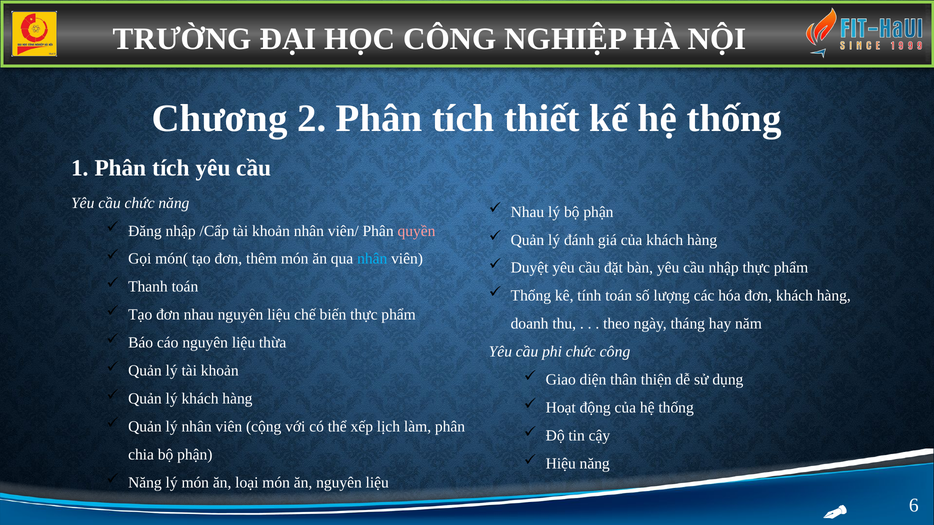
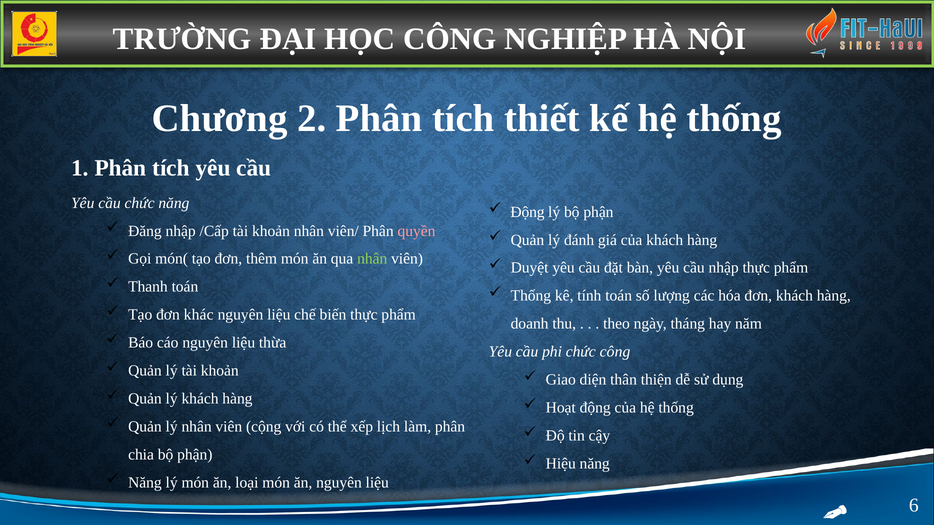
Nhau at (527, 212): Nhau -> Động
nhân at (372, 259) colour: light blue -> light green
đơn nhau: nhau -> khác
